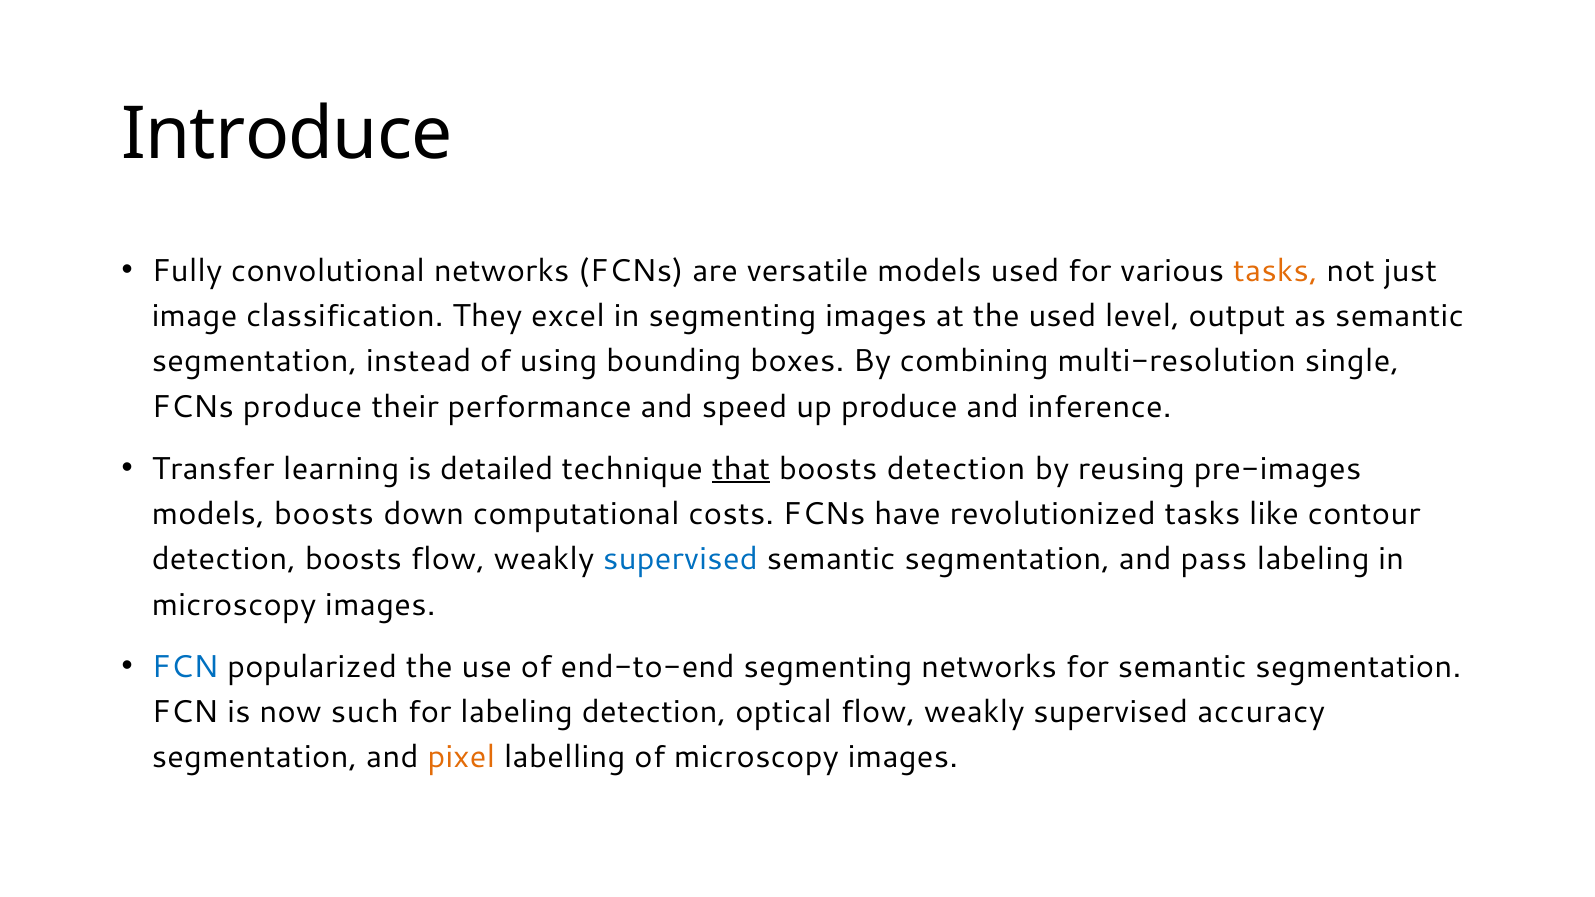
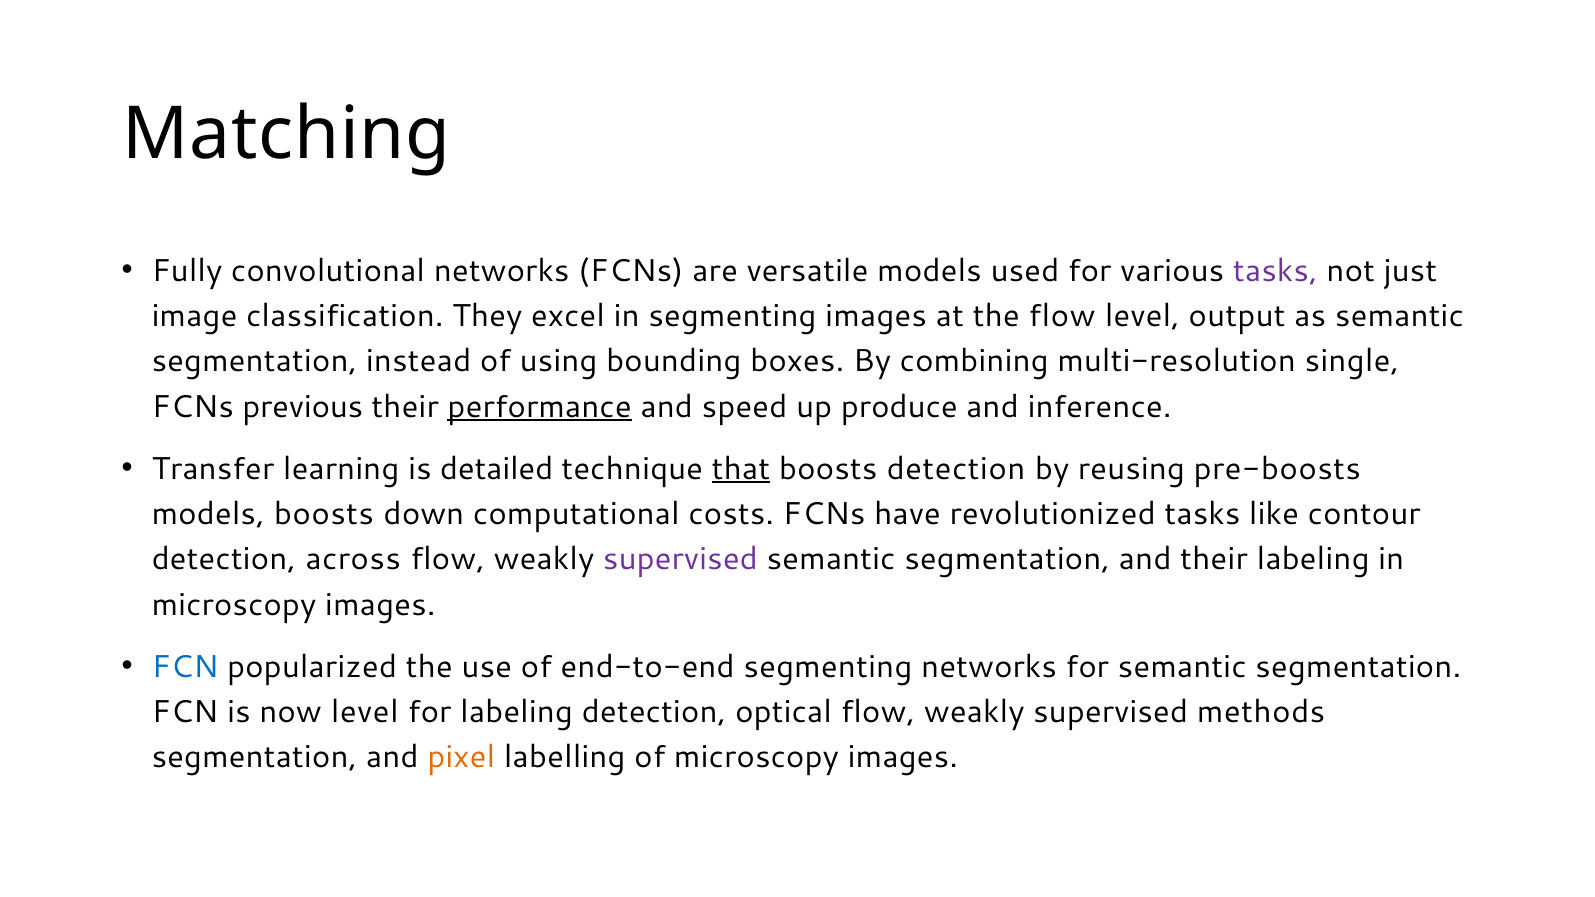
Introduce: Introduce -> Matching
tasks at (1275, 271) colour: orange -> purple
the used: used -> flow
FCNs produce: produce -> previous
performance underline: none -> present
pre-images: pre-images -> pre-boosts
detection boosts: boosts -> across
supervised at (681, 560) colour: blue -> purple
and pass: pass -> their
now such: such -> level
accuracy: accuracy -> methods
